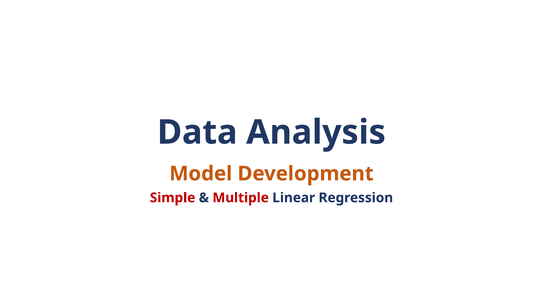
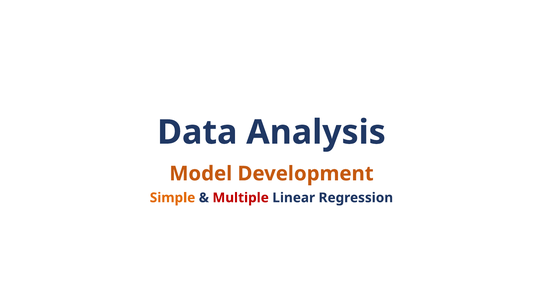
Simple colour: red -> orange
